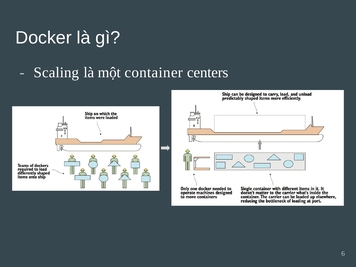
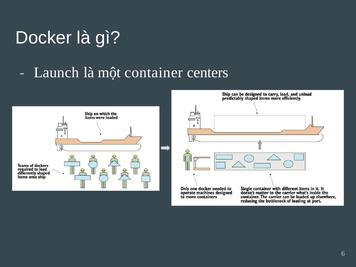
Scaling: Scaling -> Launch
